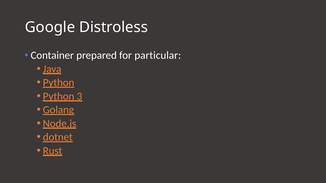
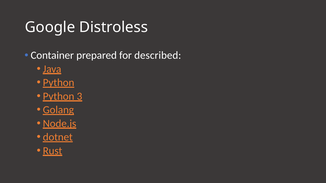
particular: particular -> described
